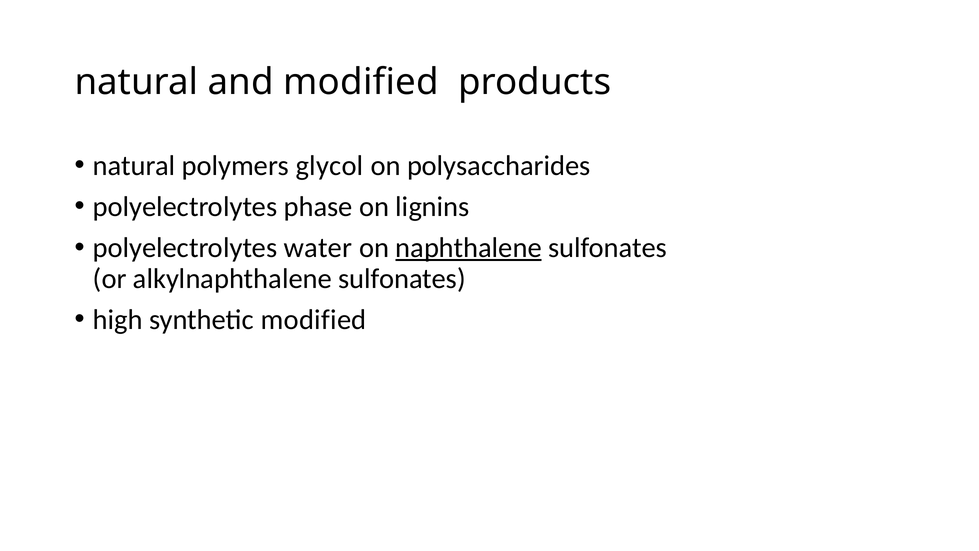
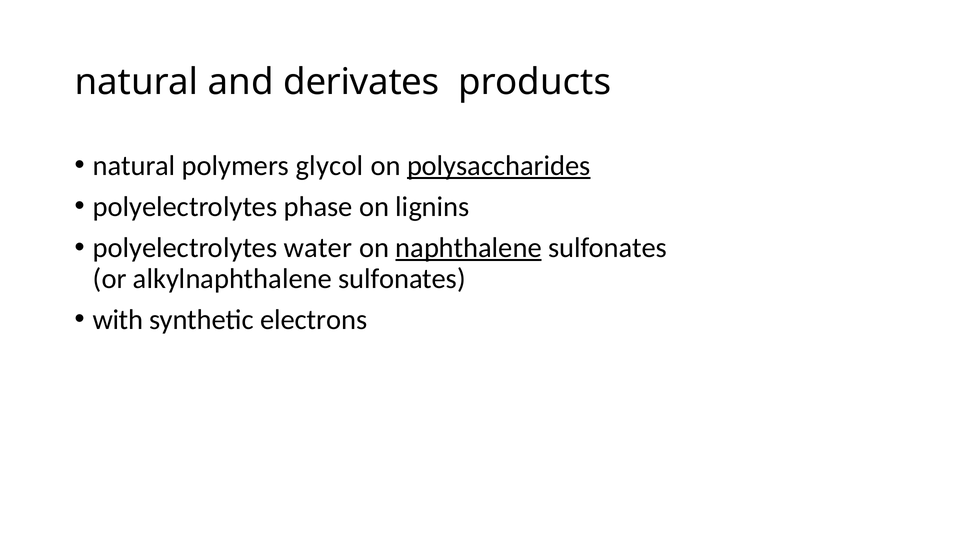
and modified: modified -> derivates
polysaccharides underline: none -> present
high: high -> with
synthetic modified: modified -> electrons
